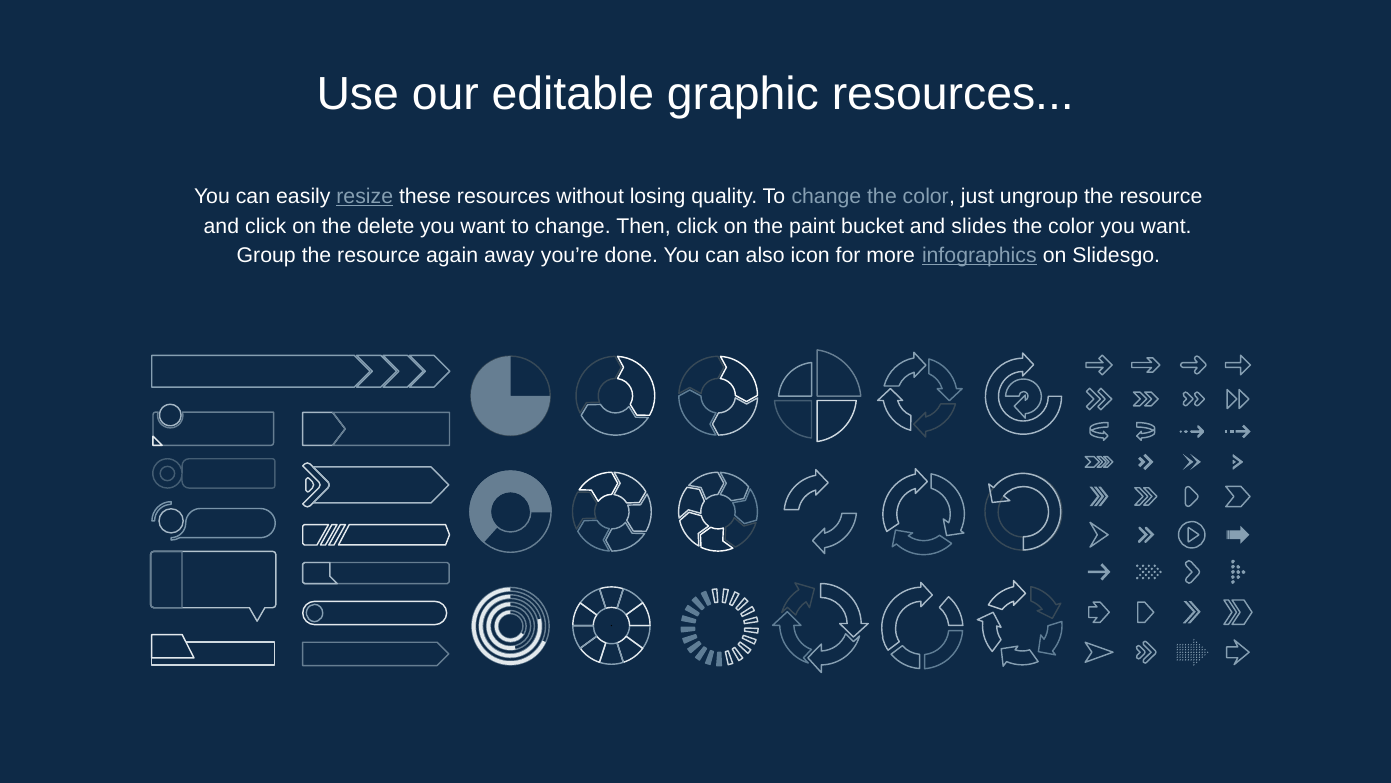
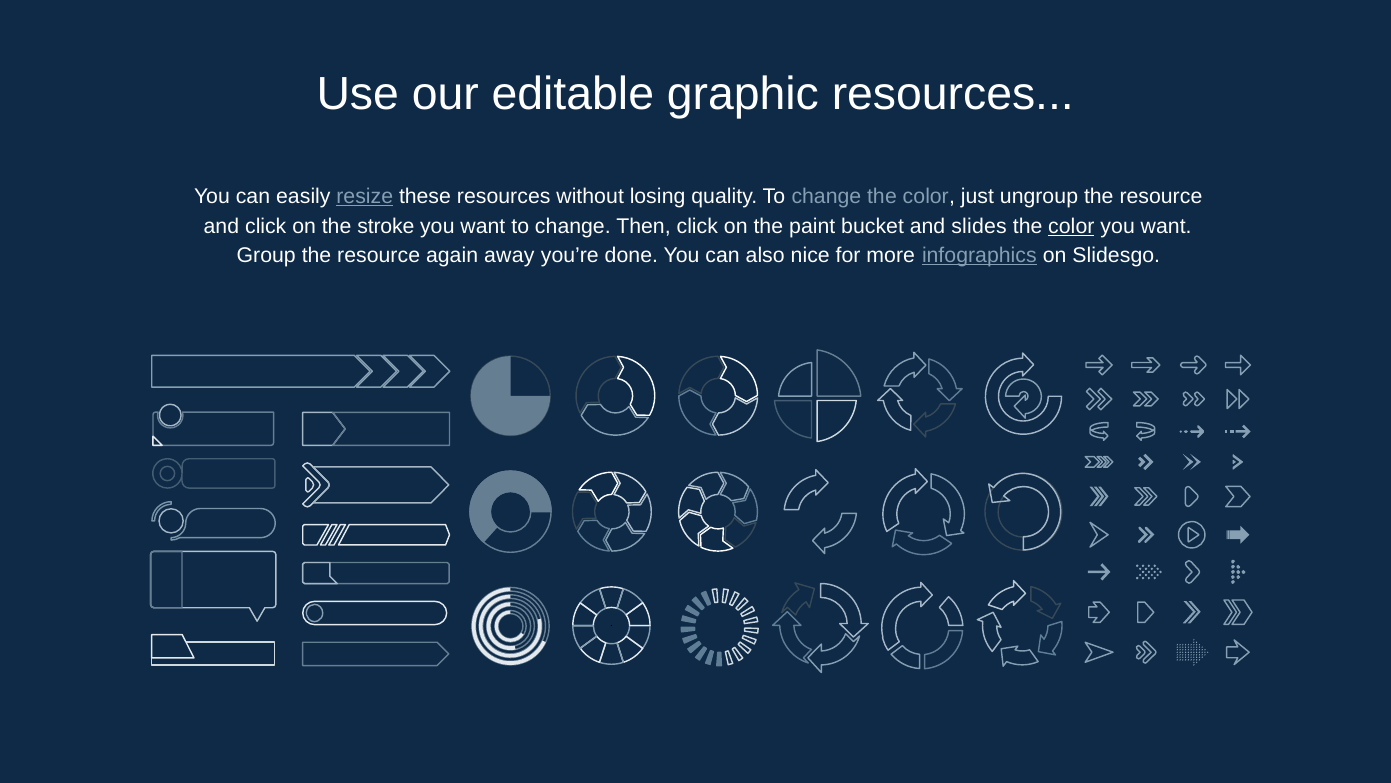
delete: delete -> stroke
color at (1071, 226) underline: none -> present
icon: icon -> nice
